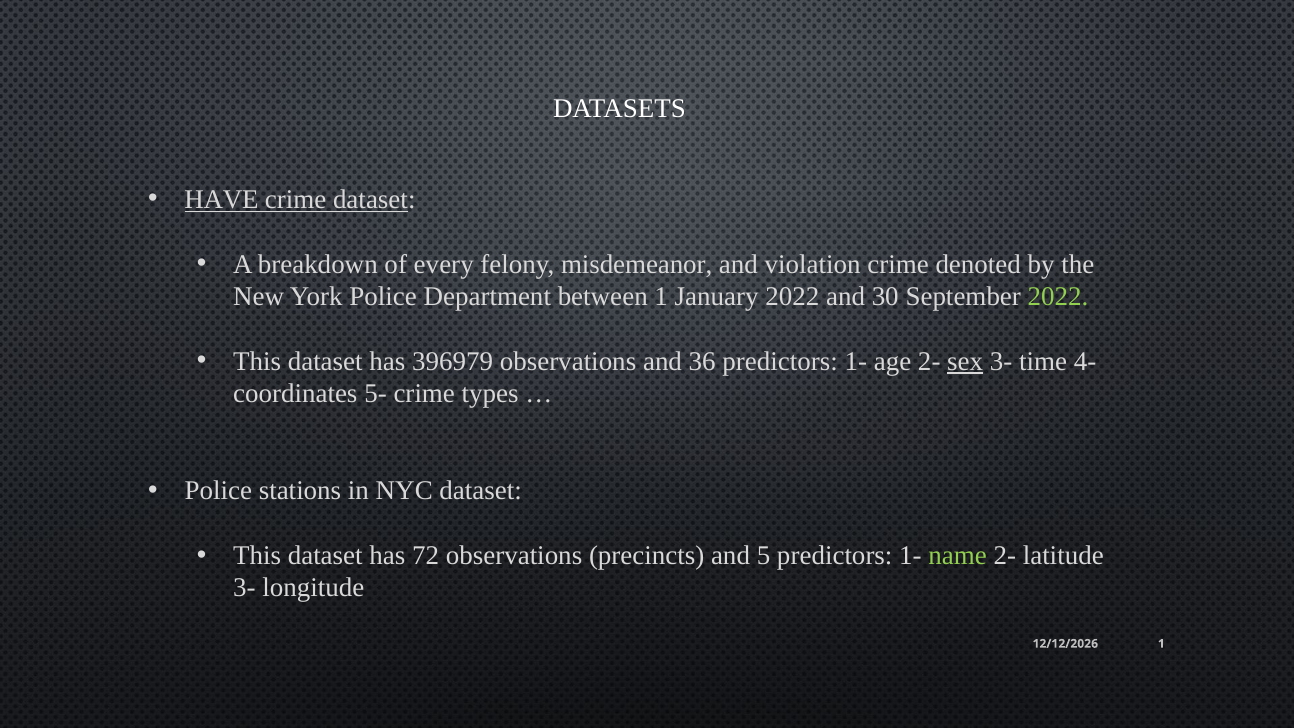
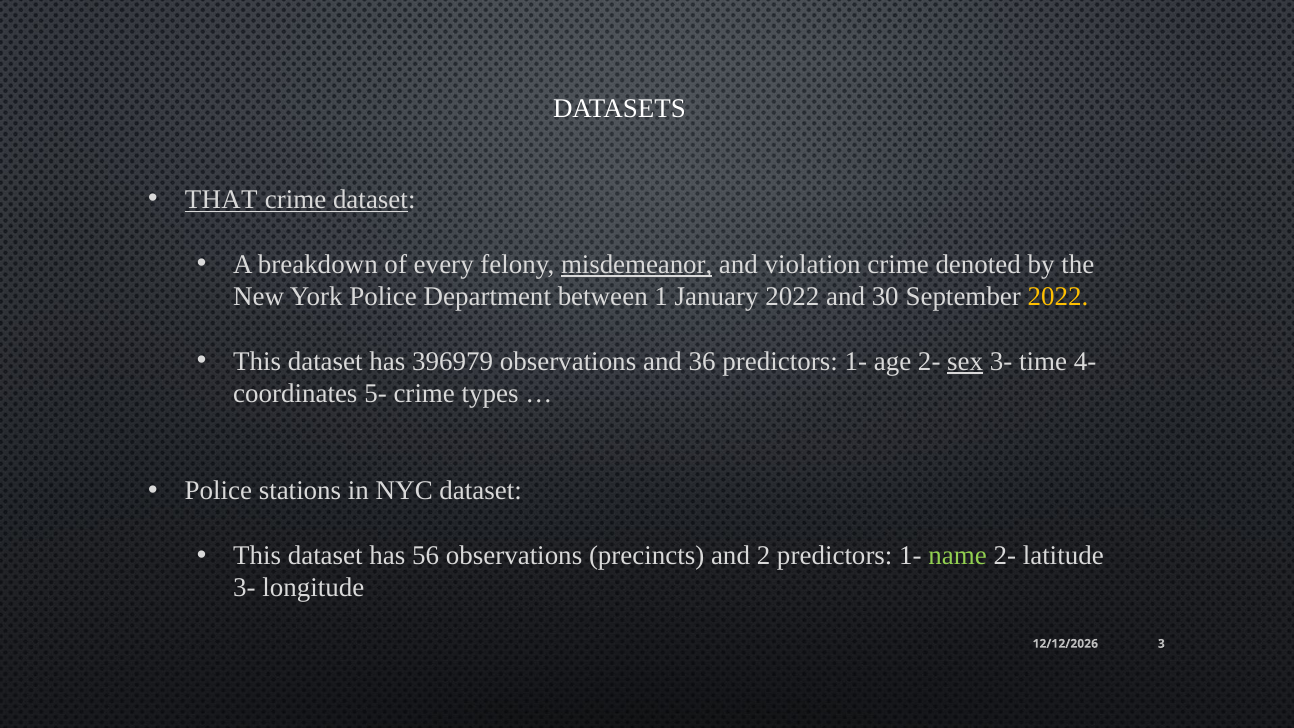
HAVE: HAVE -> THAT
misdemeanor underline: none -> present
2022 at (1058, 297) colour: light green -> yellow
72: 72 -> 56
5: 5 -> 2
1 at (1161, 644): 1 -> 3
